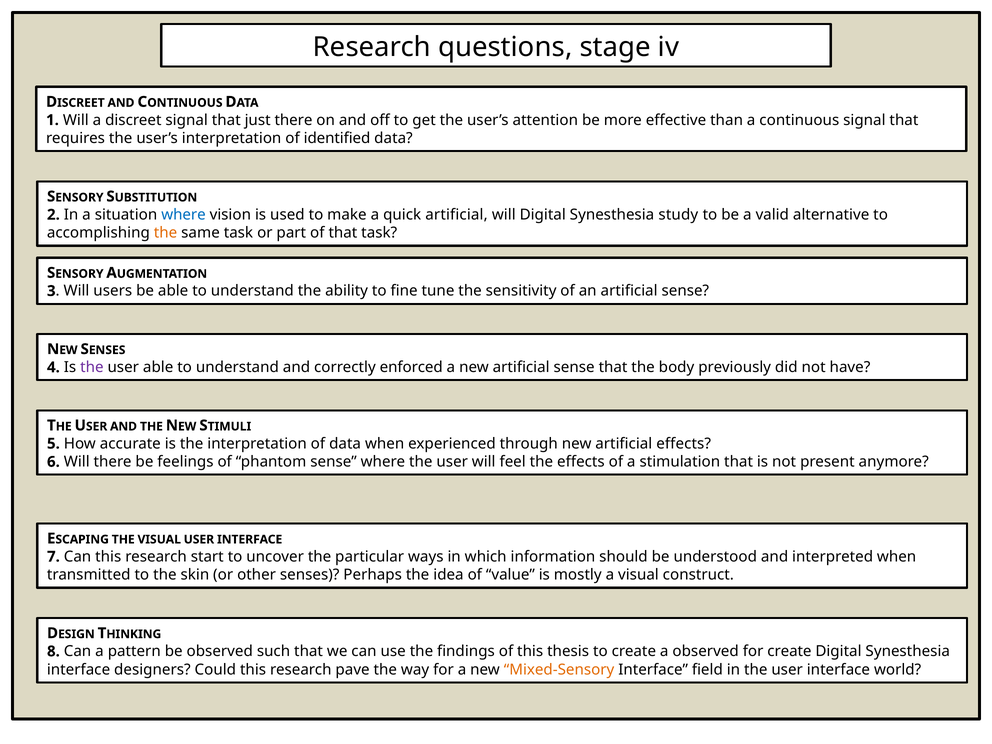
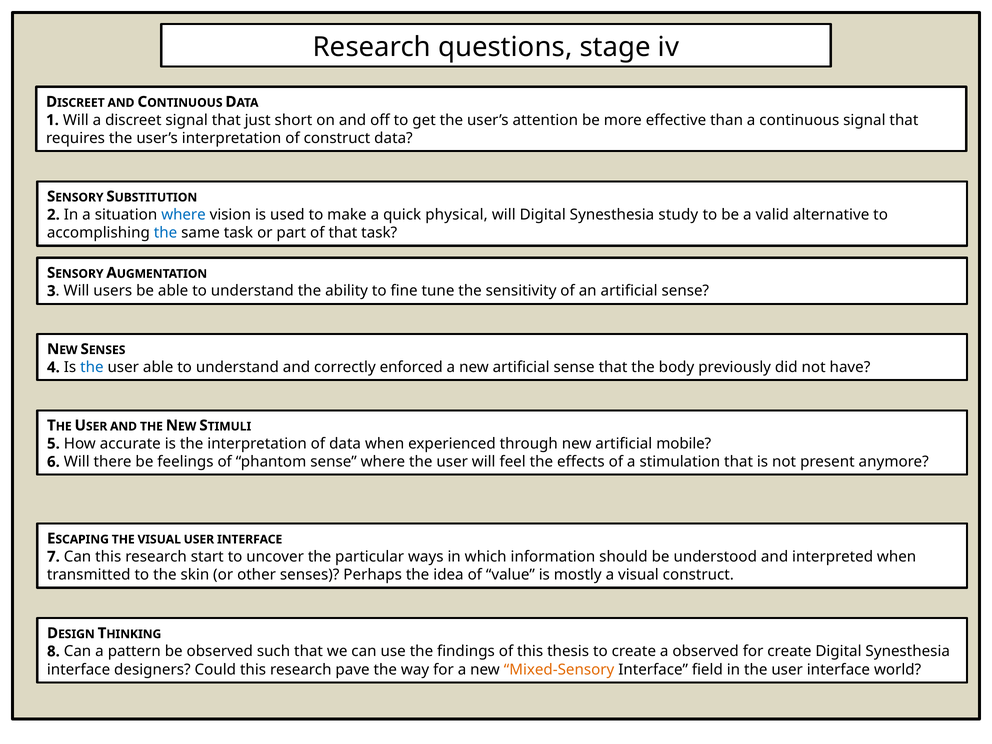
just there: there -> short
of identified: identified -> construct
quick artificial: artificial -> physical
the at (166, 233) colour: orange -> blue
the at (92, 367) colour: purple -> blue
artificial effects: effects -> mobile
